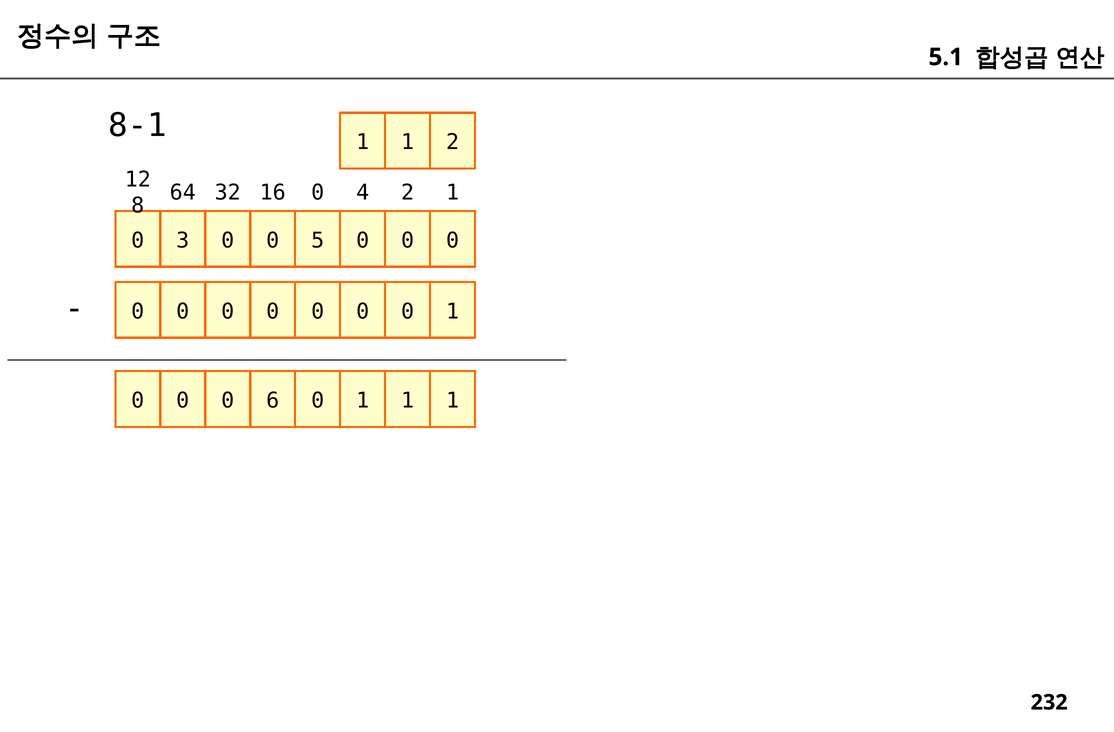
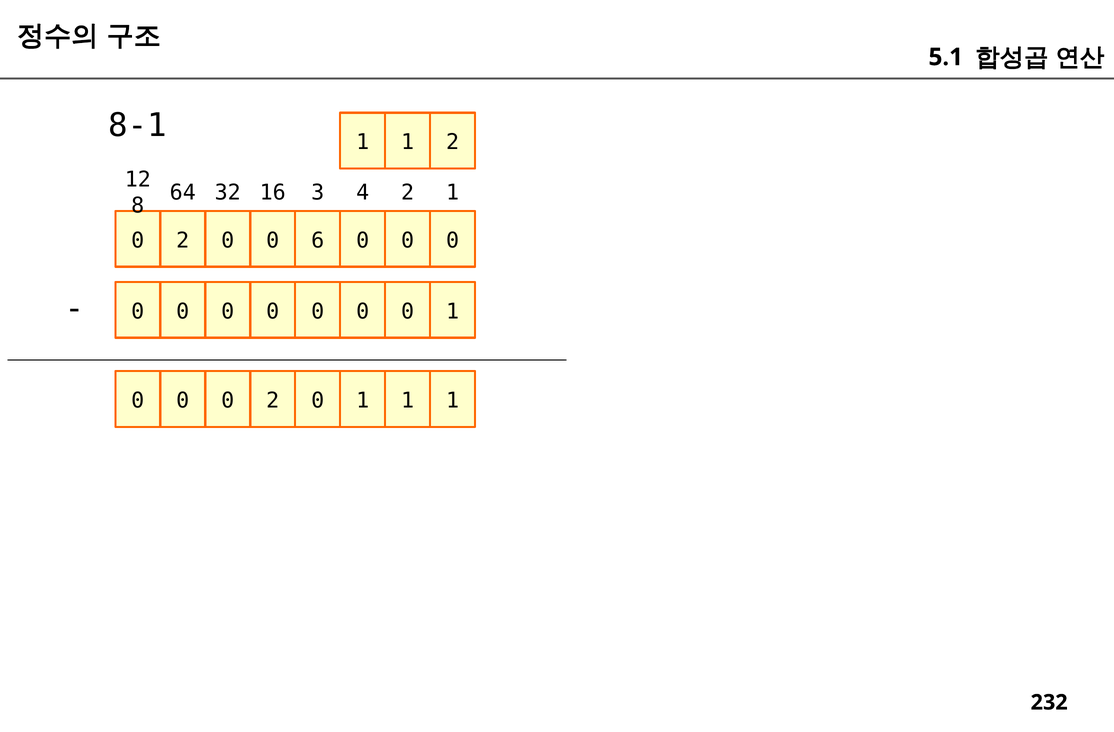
16 0: 0 -> 3
3 at (183, 240): 3 -> 2
5: 5 -> 6
0 0 6: 6 -> 2
